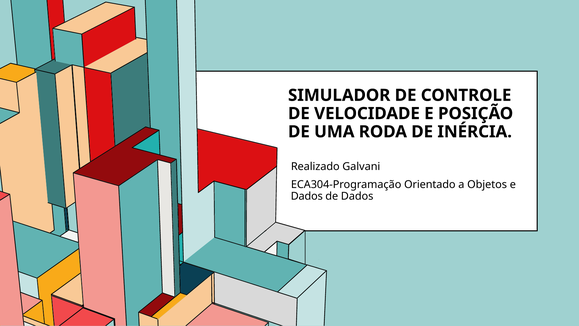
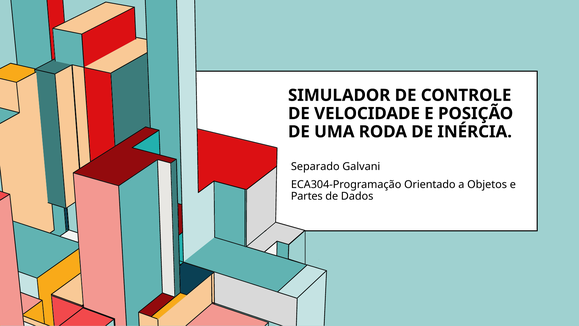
Realizado: Realizado -> Separado
Dados at (307, 196): Dados -> Partes
